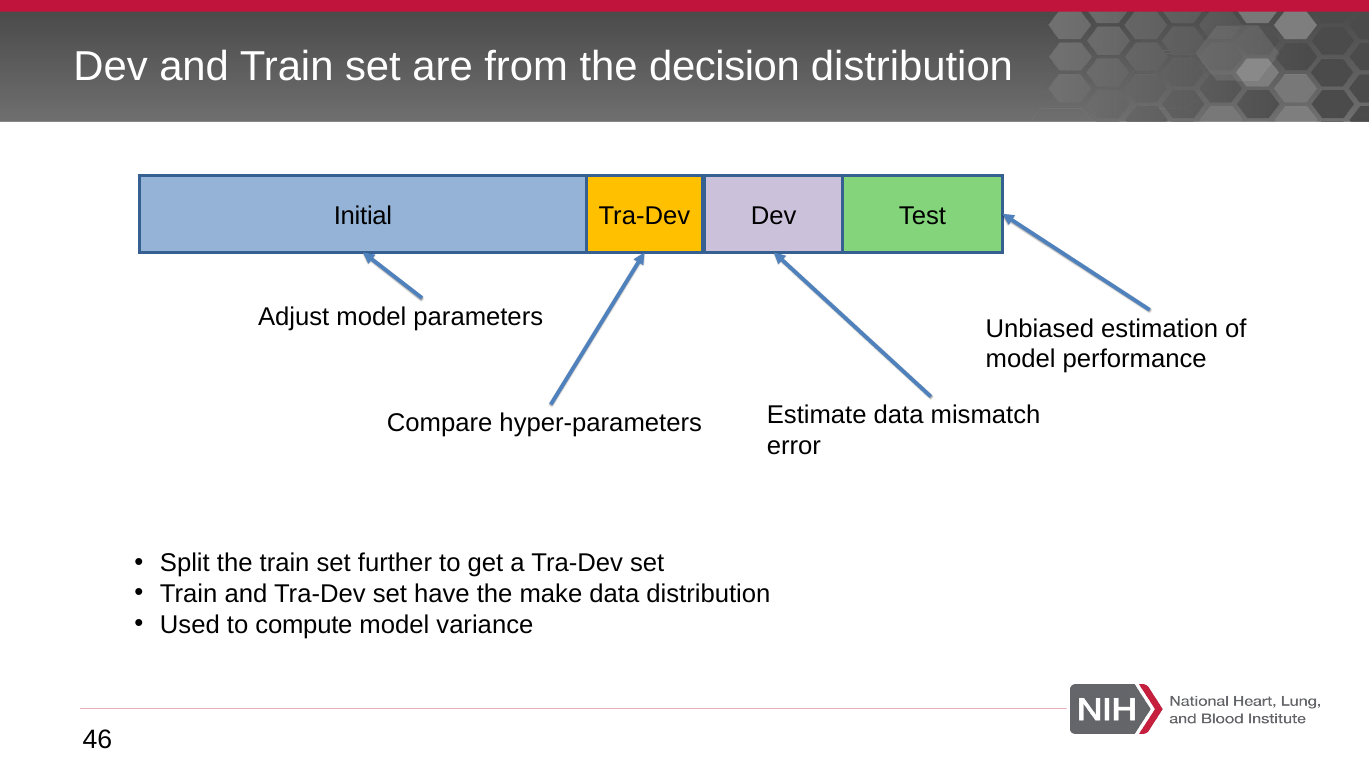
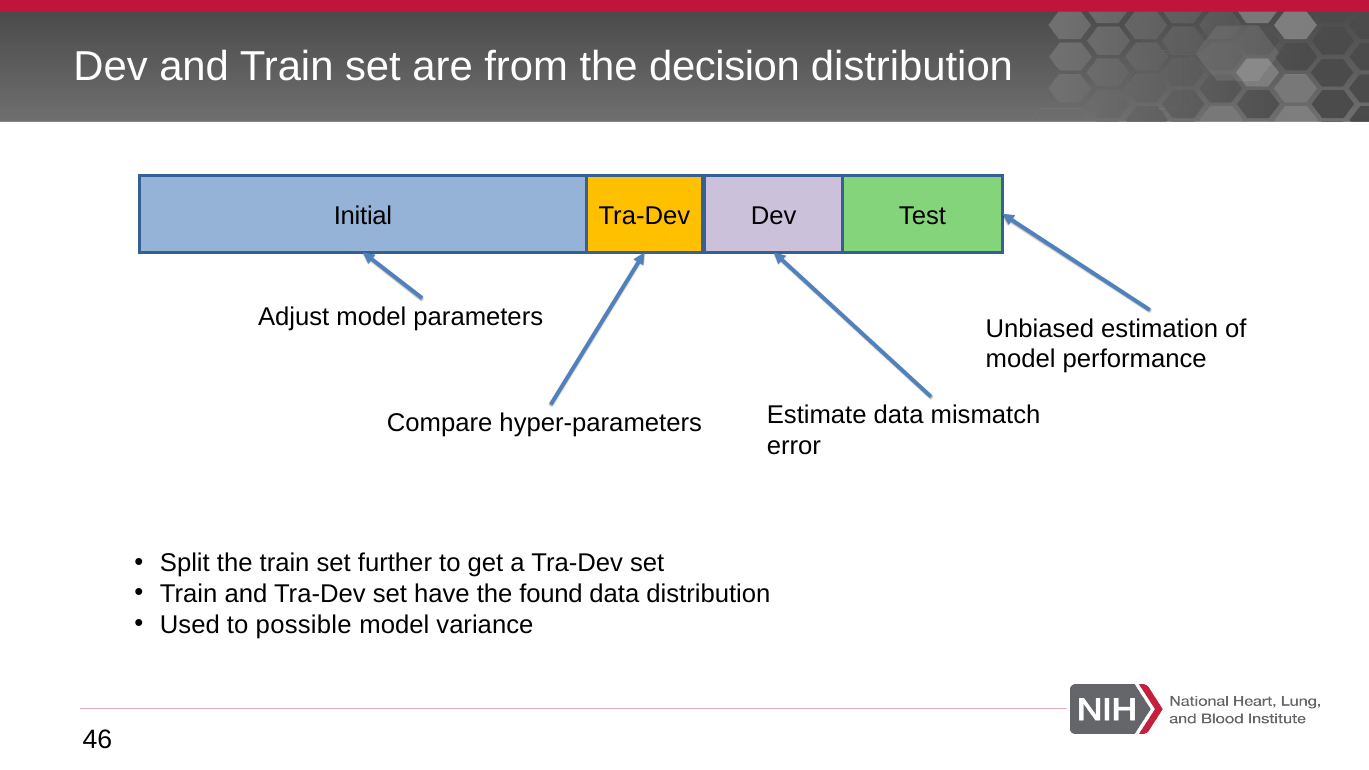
make: make -> found
compute: compute -> possible
